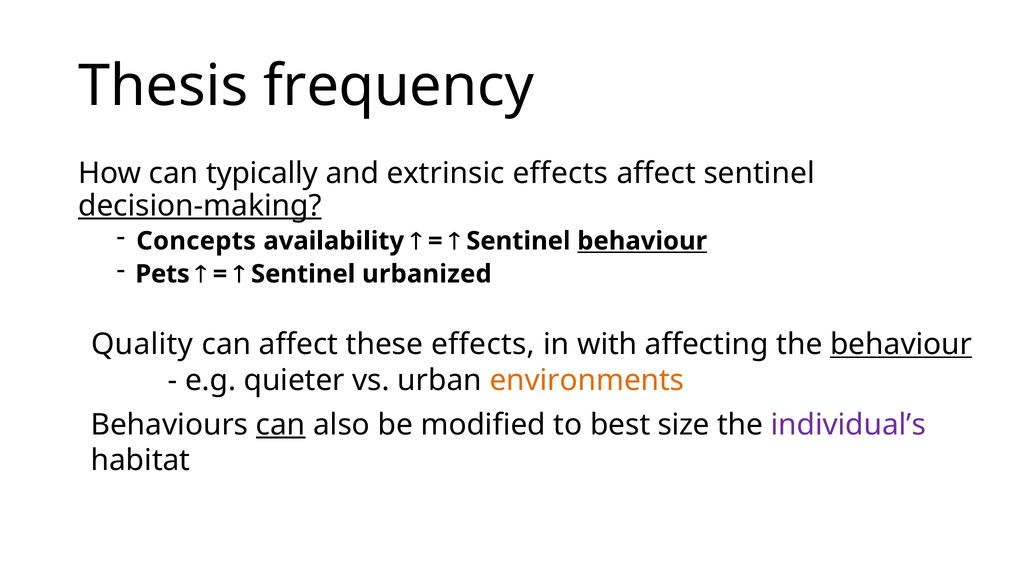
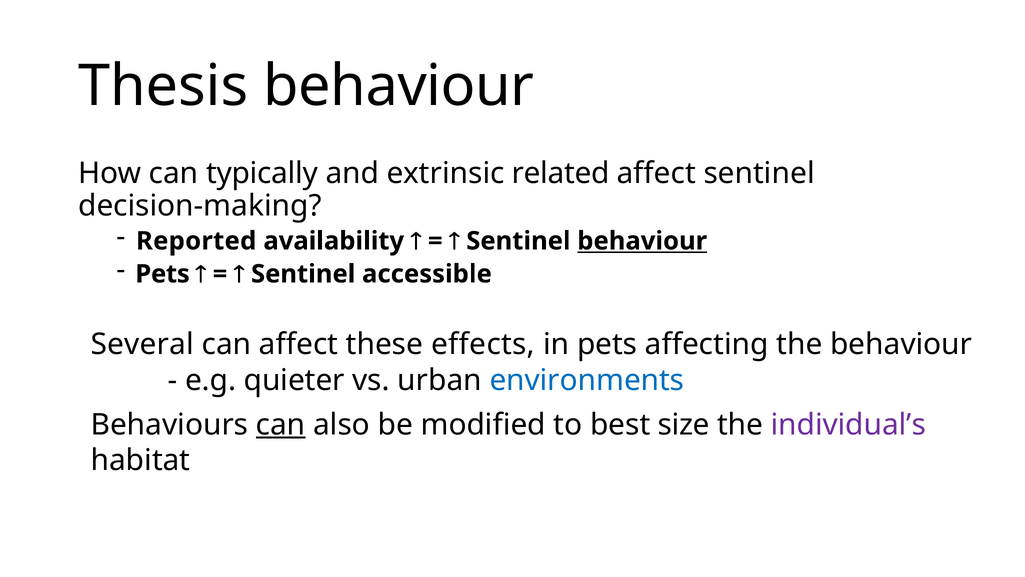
Thesis frequency: frequency -> behaviour
extrinsic effects: effects -> related
decision-making underline: present -> none
Concepts: Concepts -> Reported
urbanized: urbanized -> accessible
Quality: Quality -> Several
in with: with -> pets
behaviour at (901, 344) underline: present -> none
environments colour: orange -> blue
